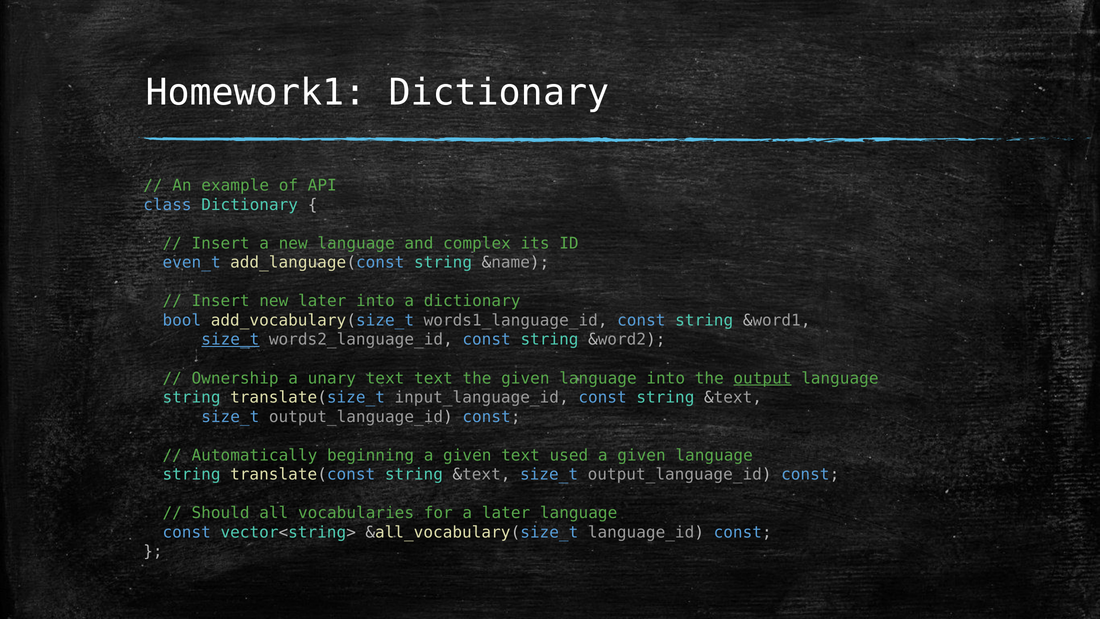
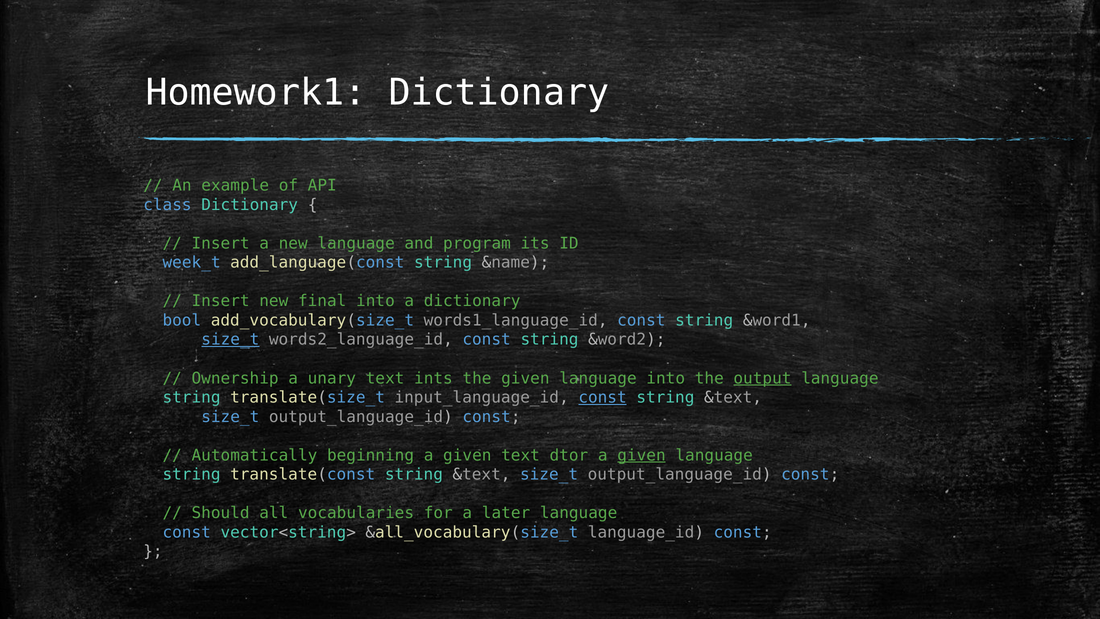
complex: complex -> program
even_t: even_t -> week_t
new later: later -> final
text text: text -> ints
const at (603, 397) underline: none -> present
used: used -> dtor
given at (641, 455) underline: none -> present
